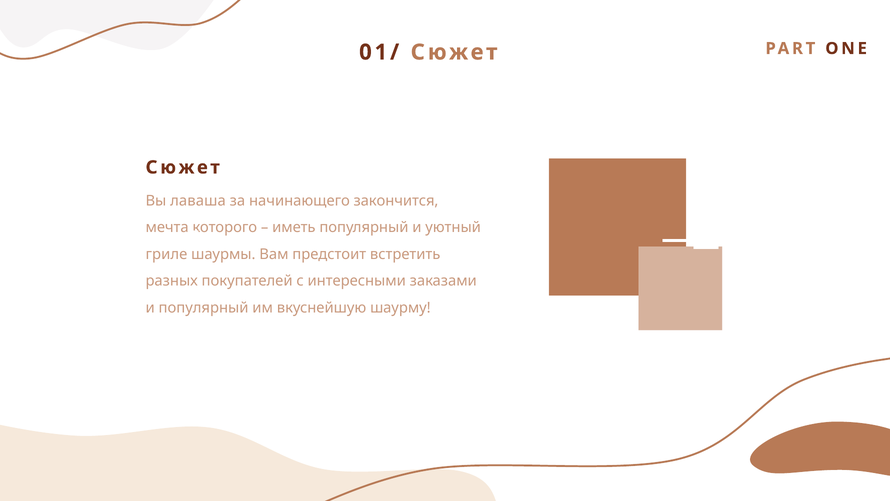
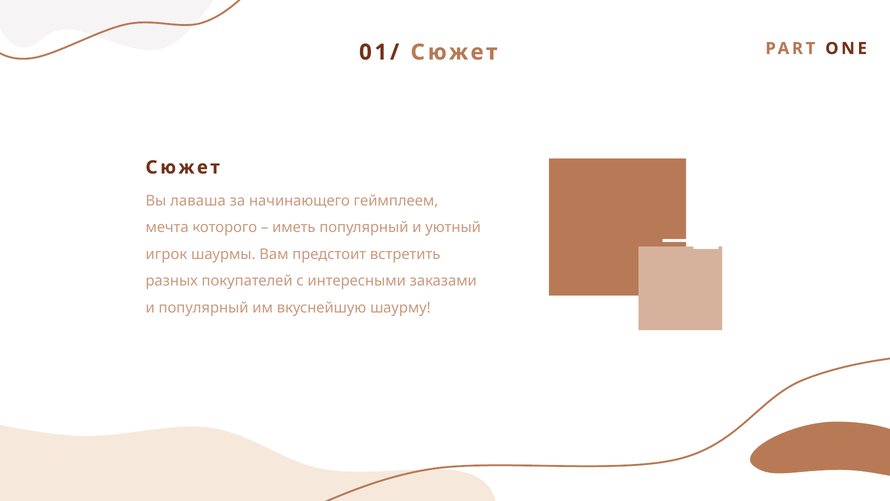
закончится: закончится -> геймплеем
гриле: гриле -> игрок
